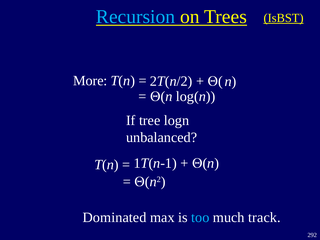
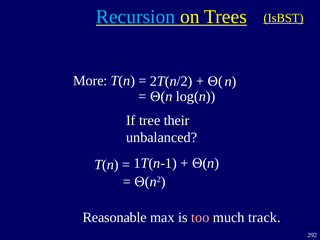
logn: logn -> their
Dominated: Dominated -> Reasonable
too colour: light blue -> pink
